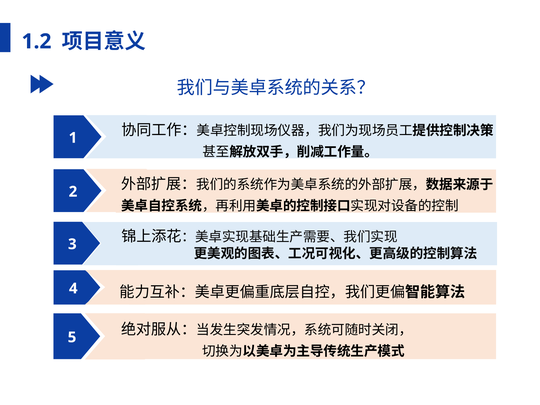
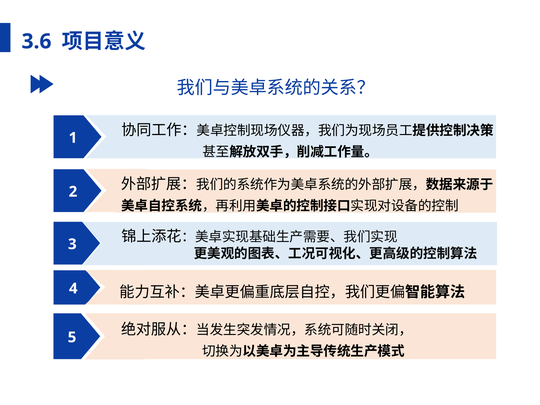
1.2: 1.2 -> 3.6
